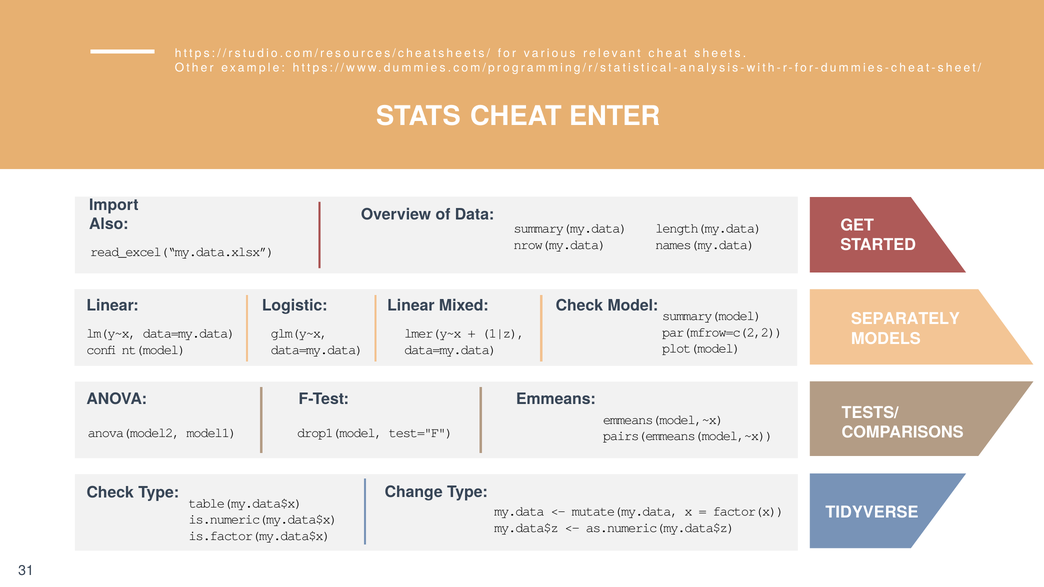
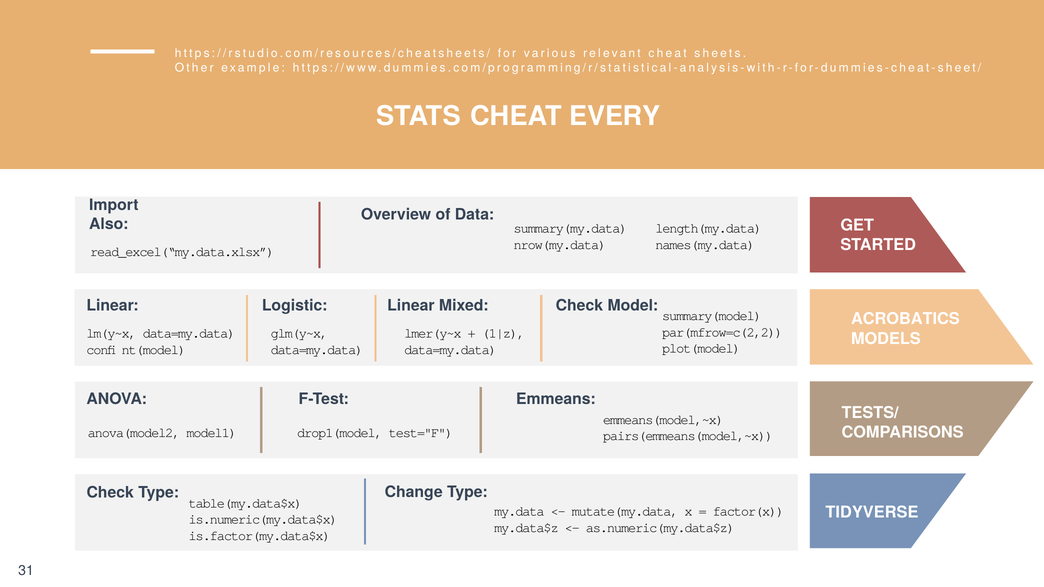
ENTER: ENTER -> EVERY
SEPARATELY: SEPARATELY -> ACROBATICS
